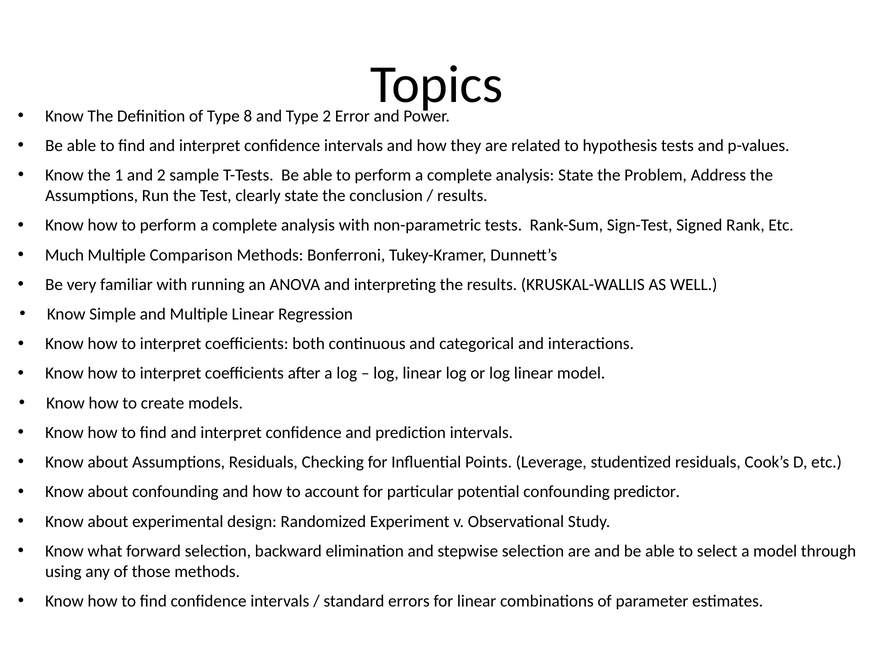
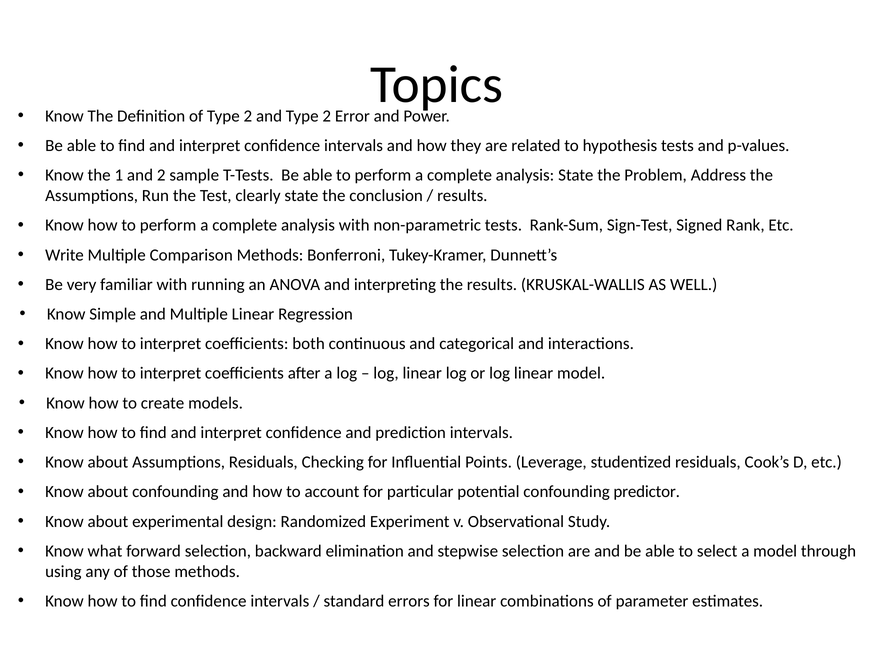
of Type 8: 8 -> 2
Much: Much -> Write
